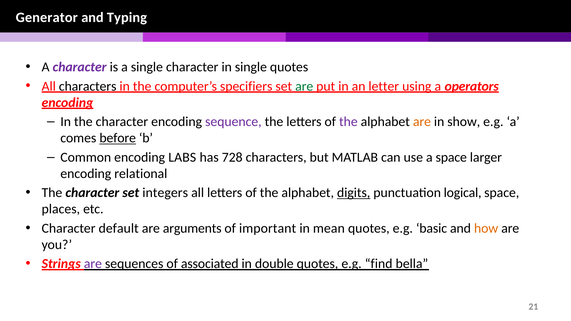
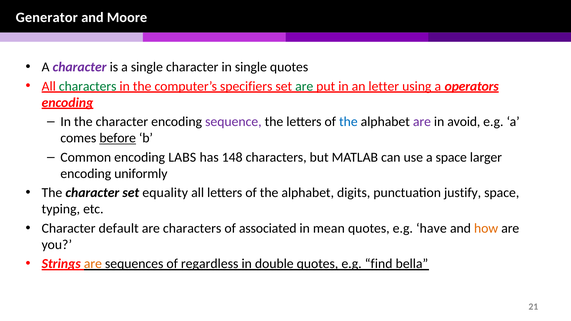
Typing: Typing -> Moore
characters at (88, 86) colour: black -> green
the at (348, 122) colour: purple -> blue
are at (422, 122) colour: orange -> purple
show: show -> avoid
728: 728 -> 148
relational: relational -> uniformly
integers: integers -> equality
digits underline: present -> none
logical: logical -> justify
places: places -> typing
are arguments: arguments -> characters
important: important -> associated
basic: basic -> have
are at (93, 264) colour: purple -> orange
associated: associated -> regardless
